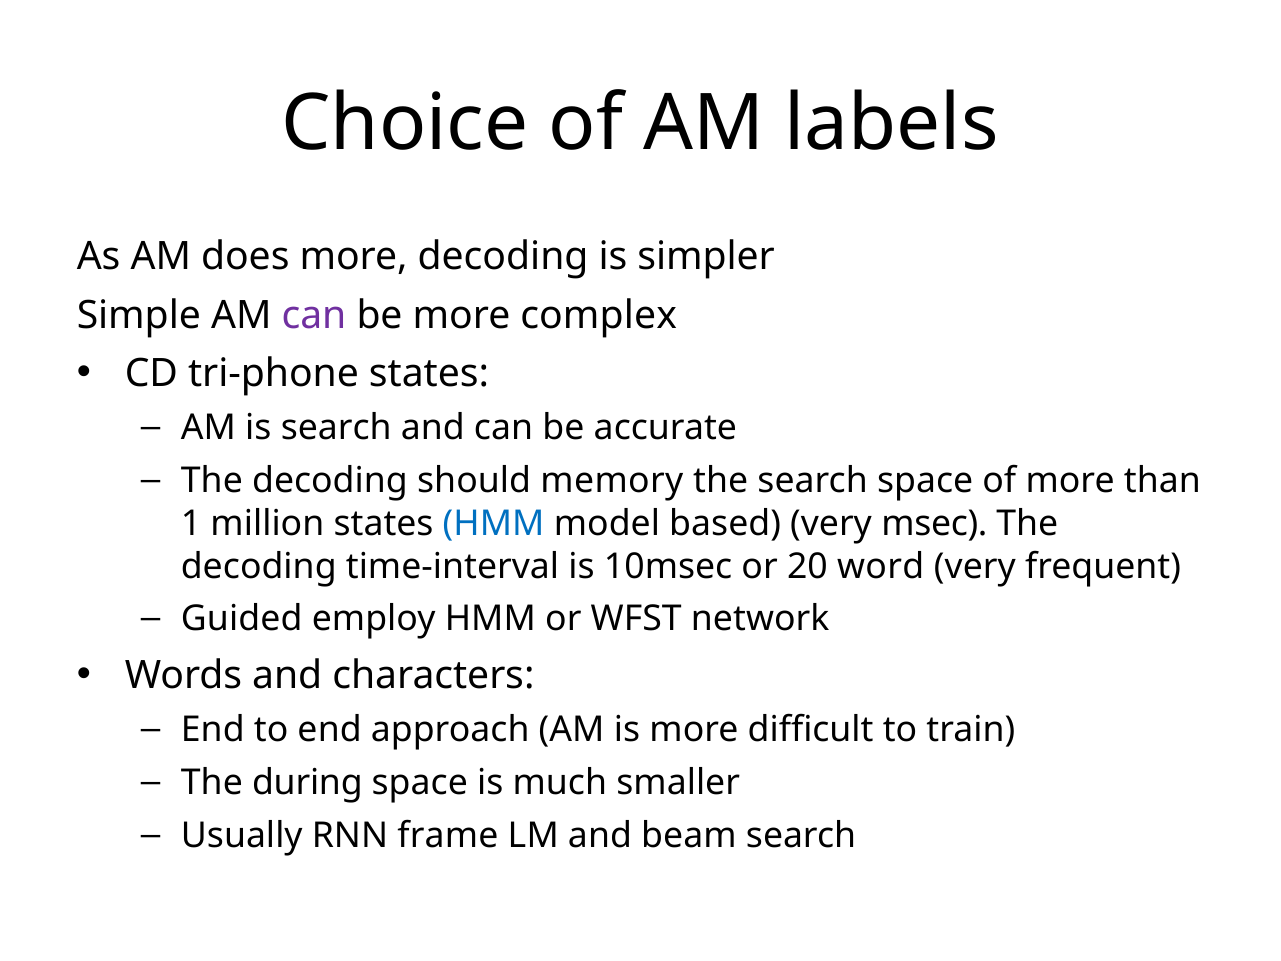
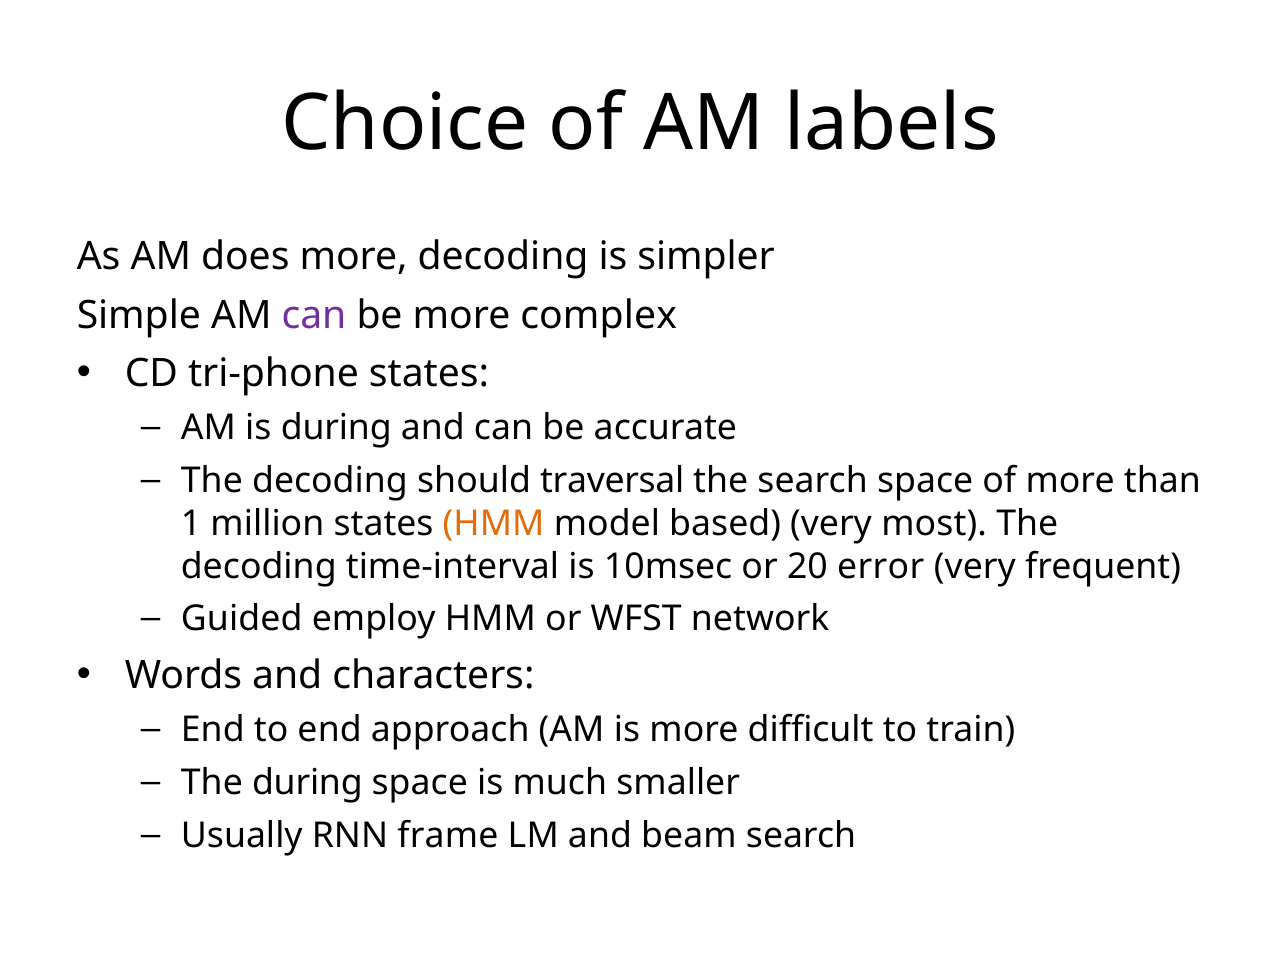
is search: search -> during
memory: memory -> traversal
HMM at (494, 523) colour: blue -> orange
msec: msec -> most
word: word -> error
